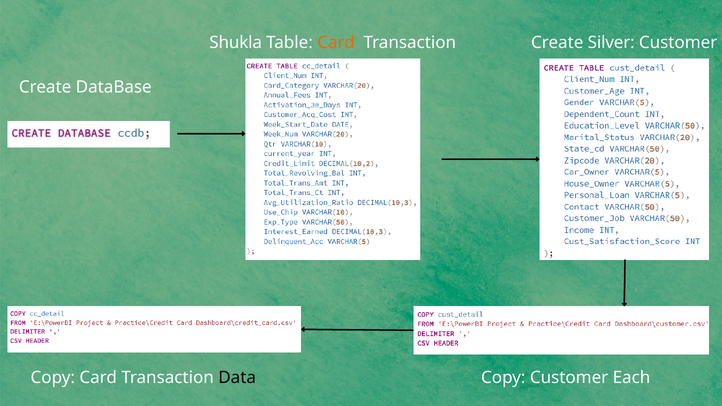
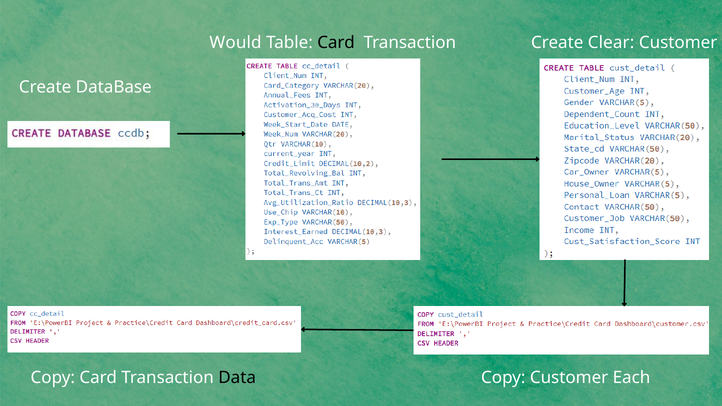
Shukla: Shukla -> Would
Card at (336, 43) colour: orange -> black
Silver: Silver -> Clear
